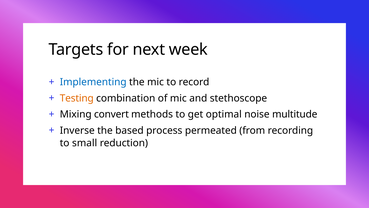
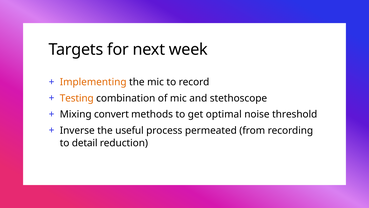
Implementing colour: blue -> orange
multitude: multitude -> threshold
based: based -> useful
small: small -> detail
